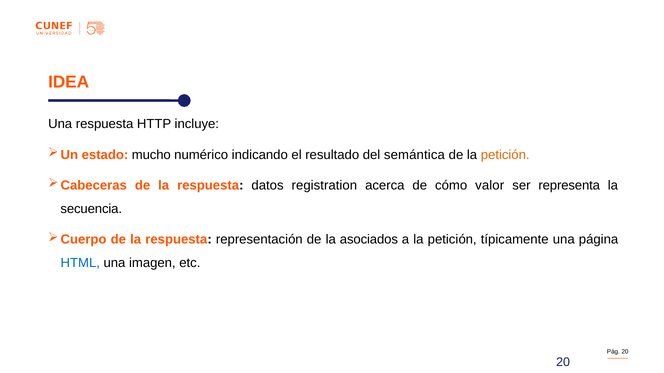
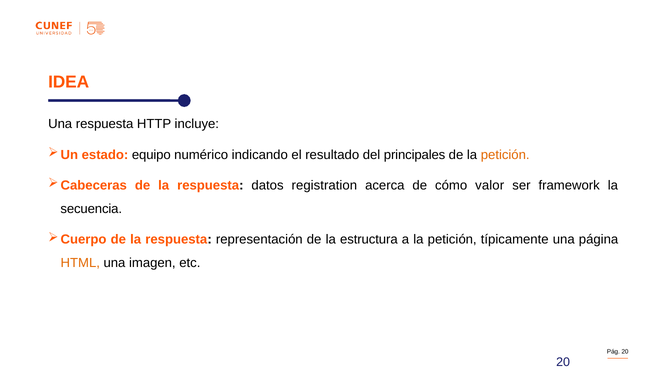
mucho: mucho -> equipo
semántica: semántica -> principales
representa: representa -> framework
asociados: asociados -> estructura
HTML colour: blue -> orange
